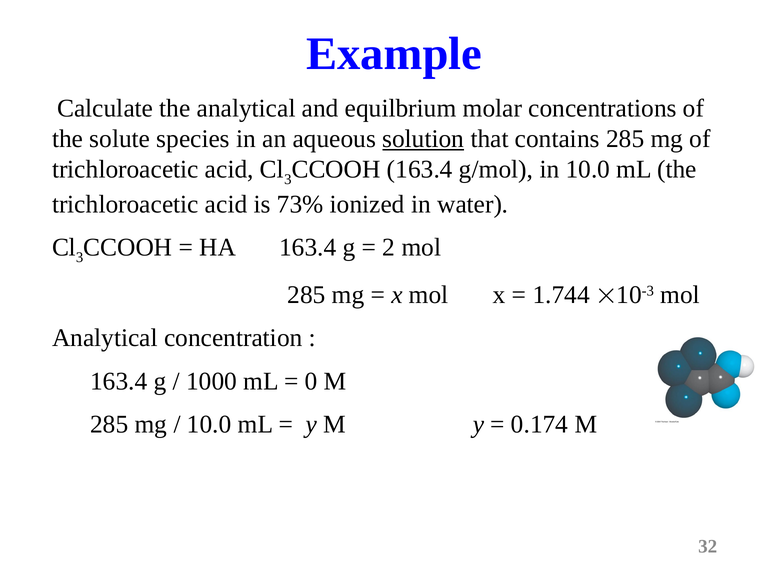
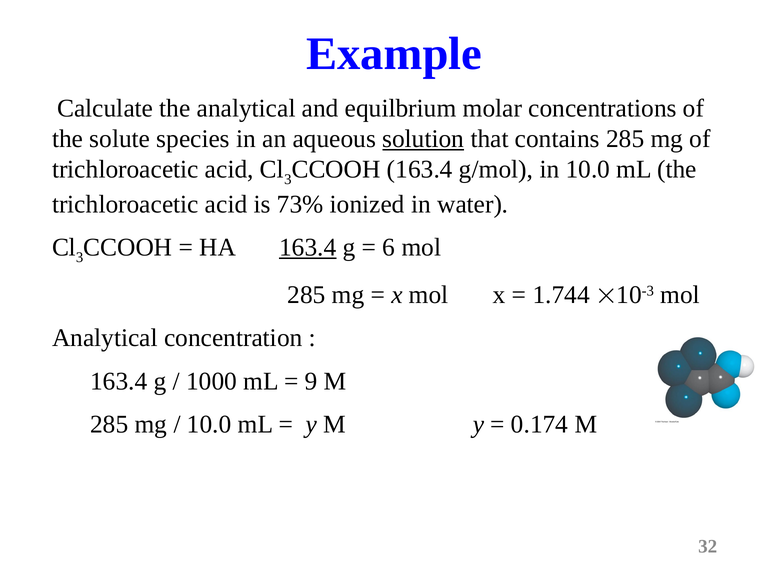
163.4 at (308, 247) underline: none -> present
2: 2 -> 6
0: 0 -> 9
